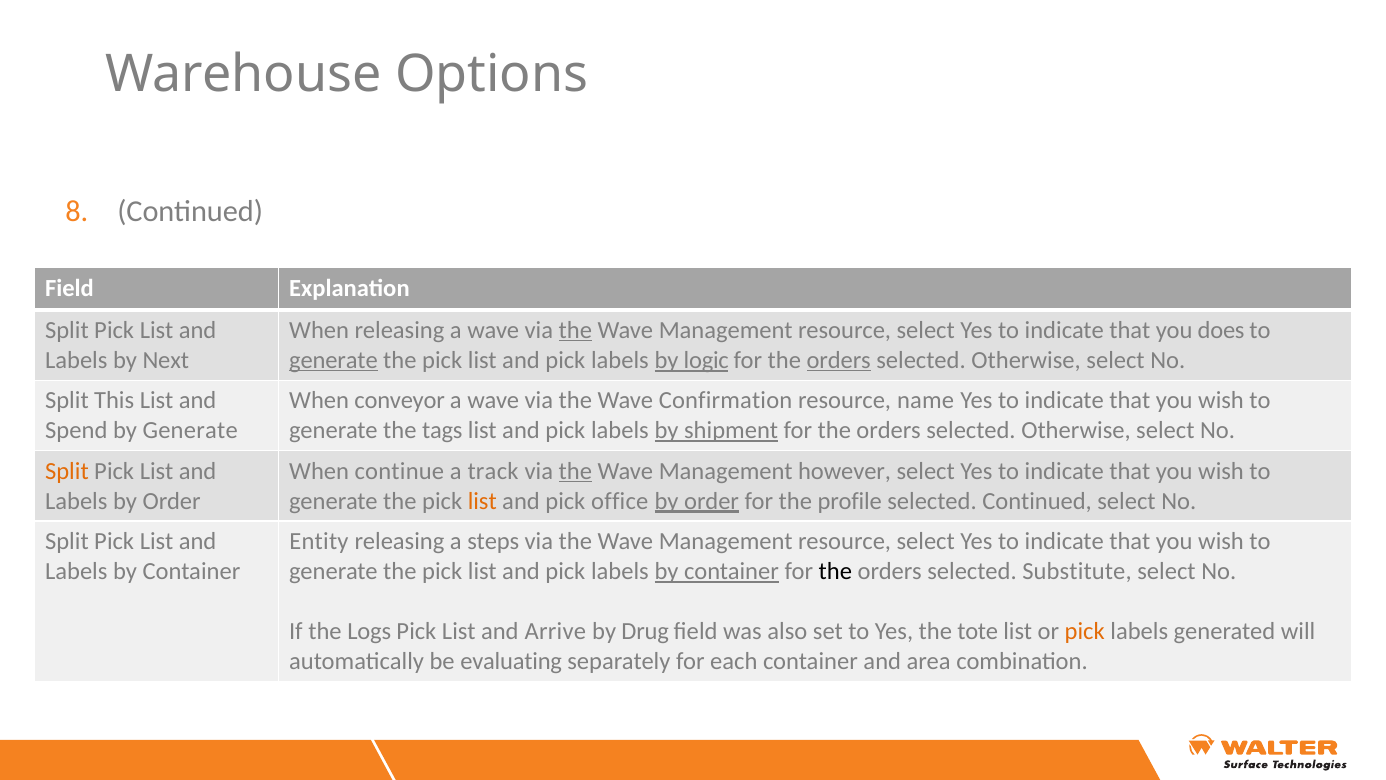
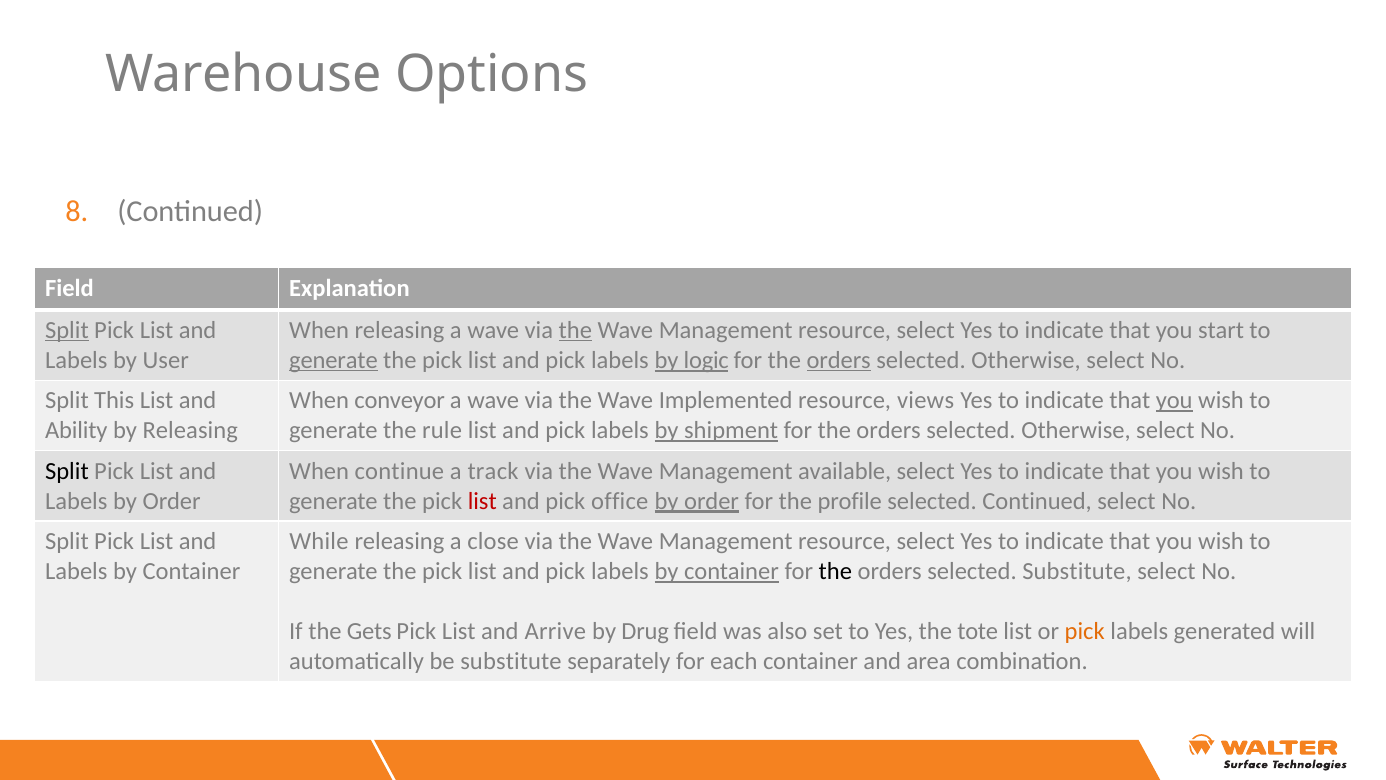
Split at (67, 330) underline: none -> present
does: does -> start
Next: Next -> User
Confirmation: Confirmation -> Implemented
name: name -> views
you at (1174, 400) underline: none -> present
Spend: Spend -> Ability
by Generate: Generate -> Releasing
tags: tags -> rule
Split at (67, 471) colour: orange -> black
the at (575, 471) underline: present -> none
however: however -> available
list at (482, 501) colour: orange -> red
Entity: Entity -> While
steps: steps -> close
Logs: Logs -> Gets
be evaluating: evaluating -> substitute
